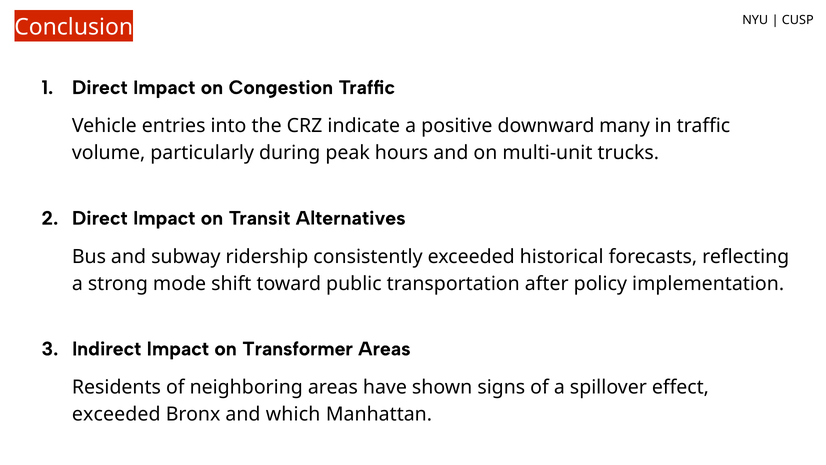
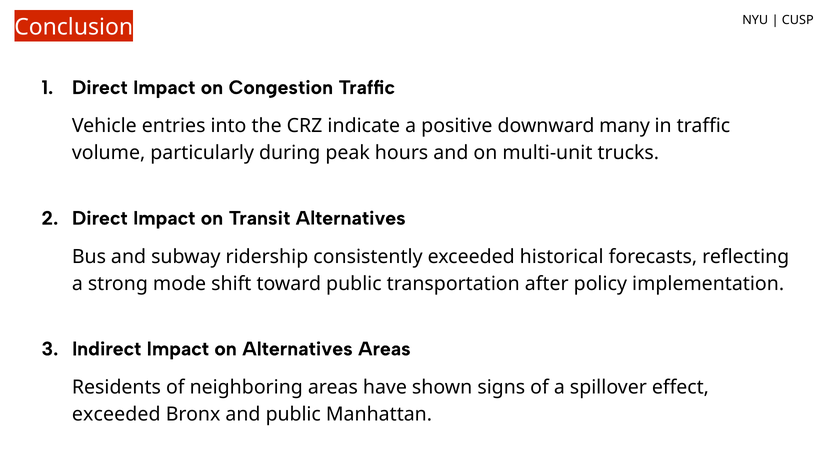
on Transformer: Transformer -> Alternatives
and which: which -> public
